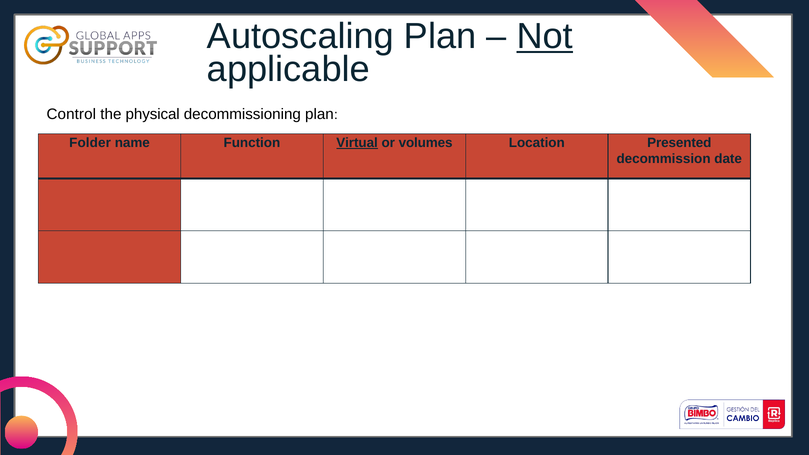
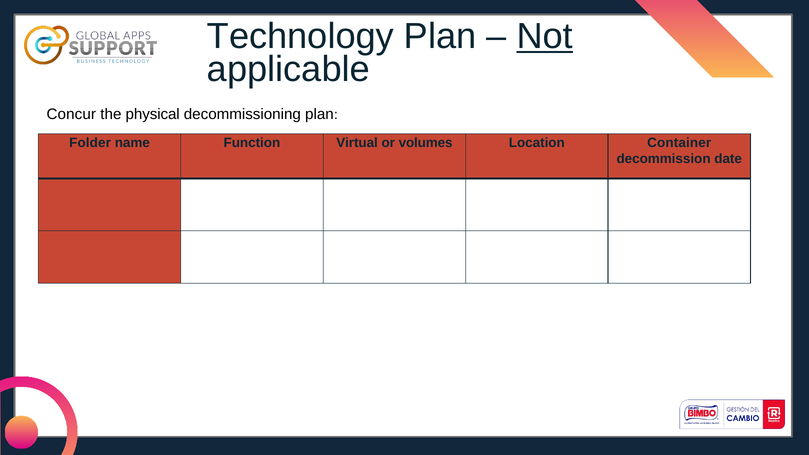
Autoscaling: Autoscaling -> Technology
Control: Control -> Concur
Virtual underline: present -> none
Presented: Presented -> Container
